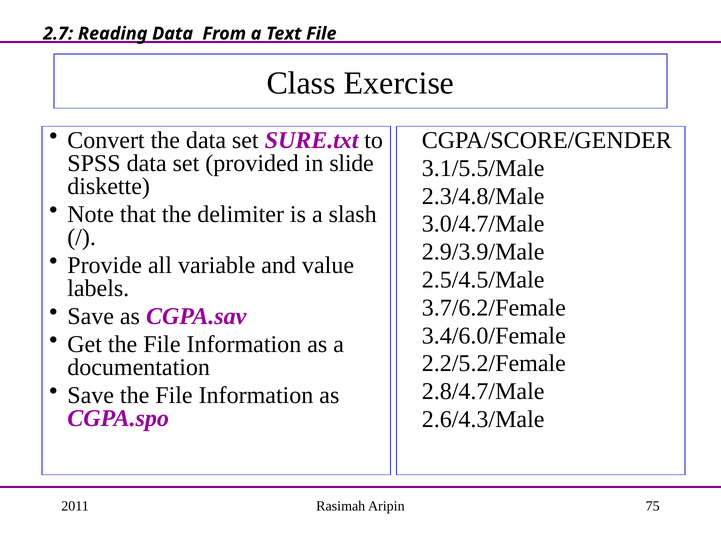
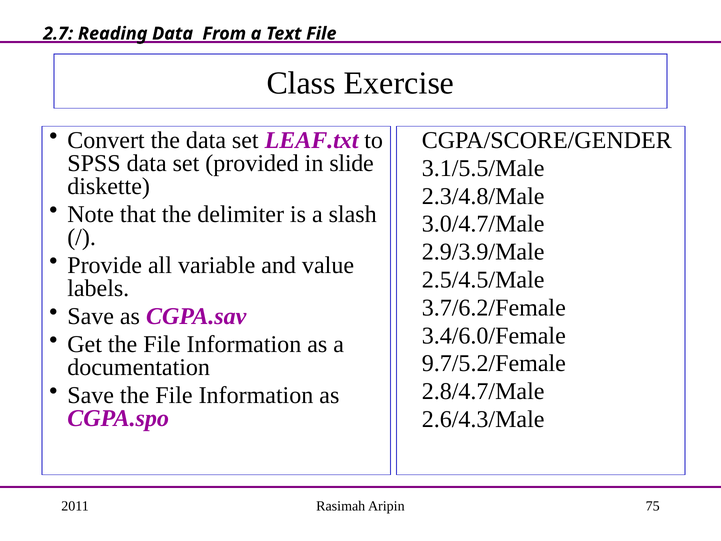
SURE.txt: SURE.txt -> LEAF.txt
2.2/5.2/Female: 2.2/5.2/Female -> 9.7/5.2/Female
